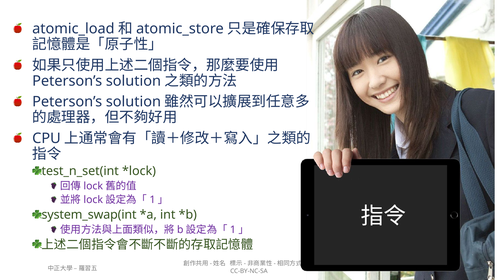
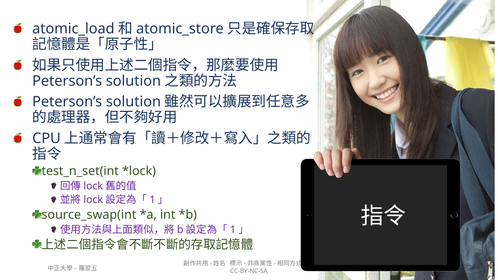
system_swap(int: system_swap(int -> source_swap(int
